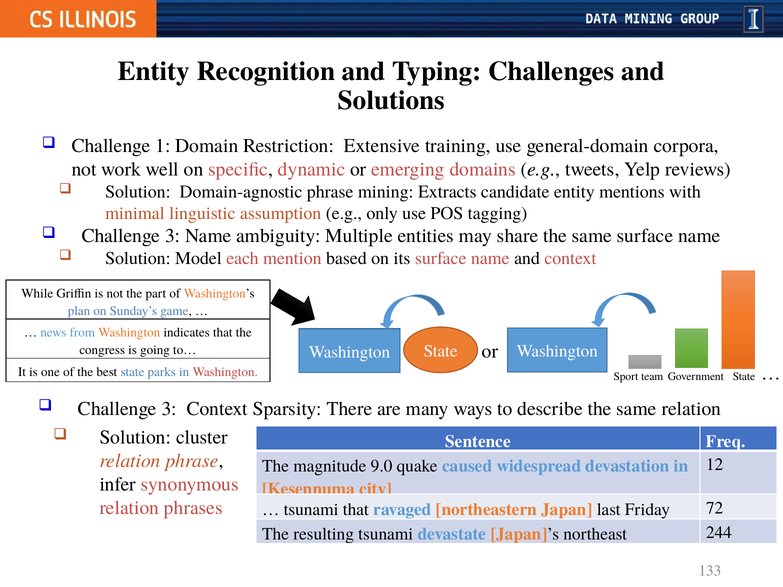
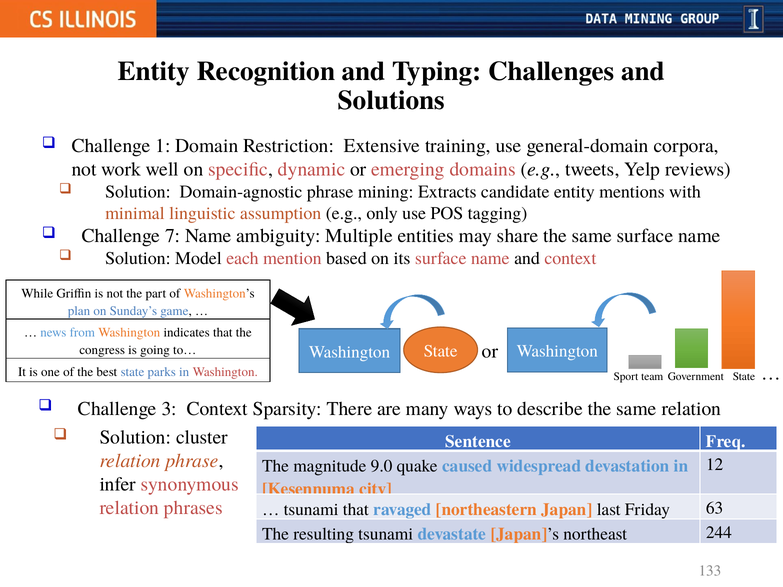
3 at (173, 236): 3 -> 7
72: 72 -> 63
